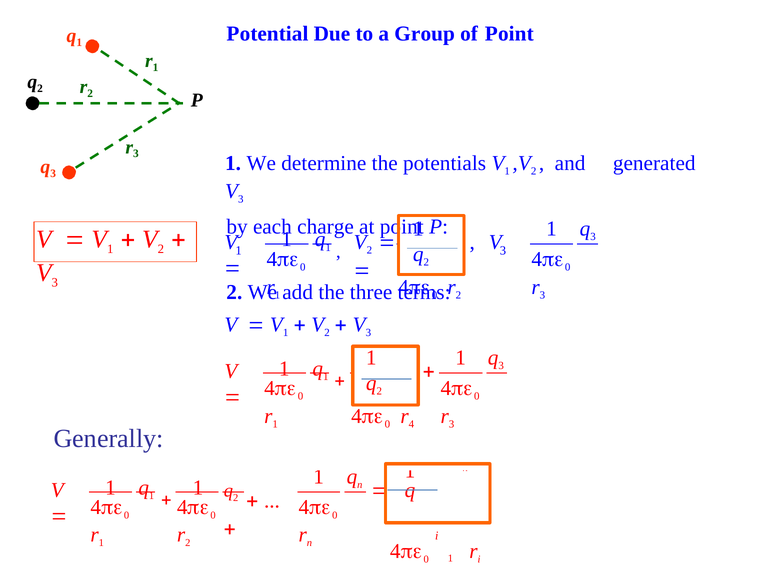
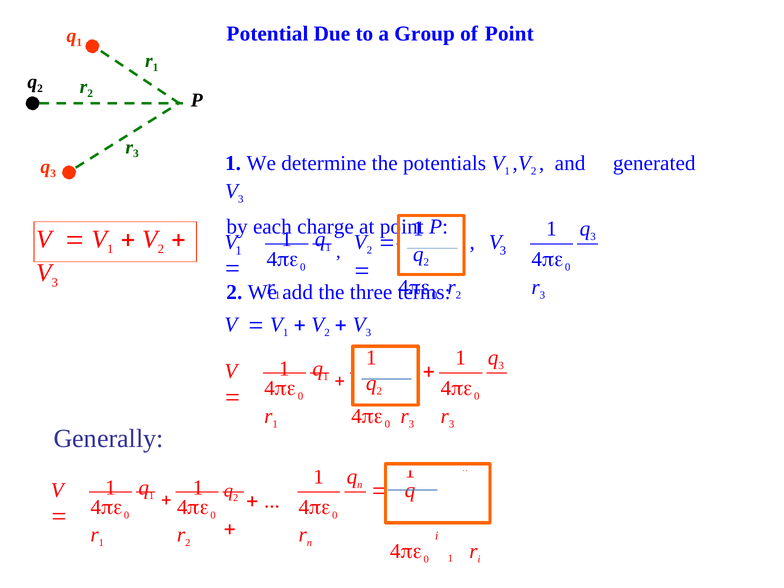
4 at (411, 424): 4 -> 3
